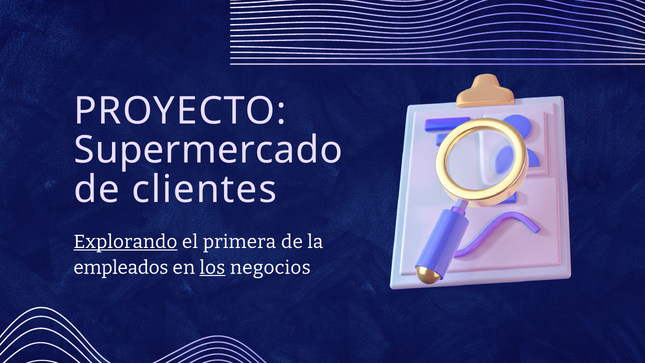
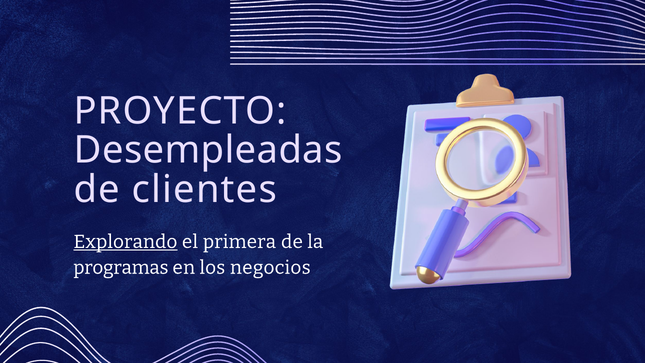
Supermercado: Supermercado -> Desempleadas
empleados: empleados -> programas
los underline: present -> none
